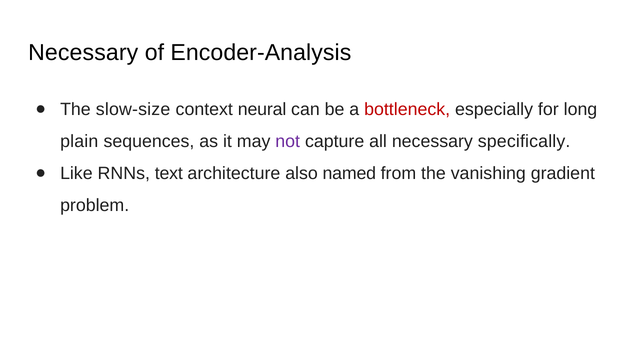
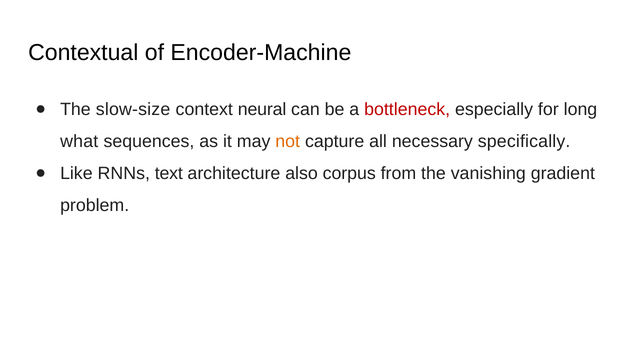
Necessary at (83, 53): Necessary -> Contextual
Encoder-Analysis: Encoder-Analysis -> Encoder-Machine
plain: plain -> what
not colour: purple -> orange
named: named -> corpus
